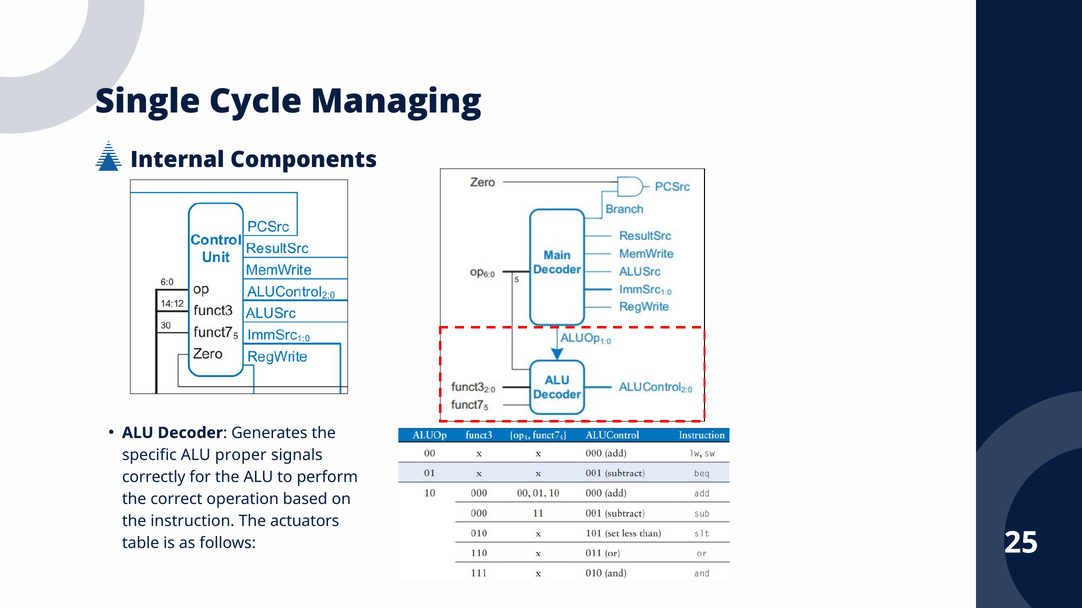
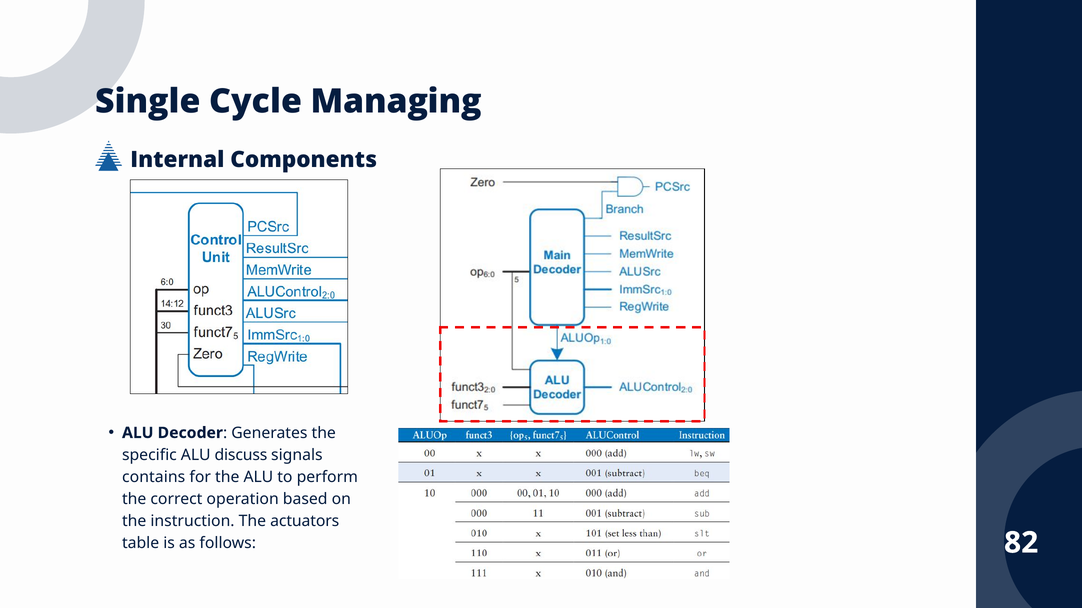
proper: proper -> discuss
correctly: correctly -> contains
25: 25 -> 82
